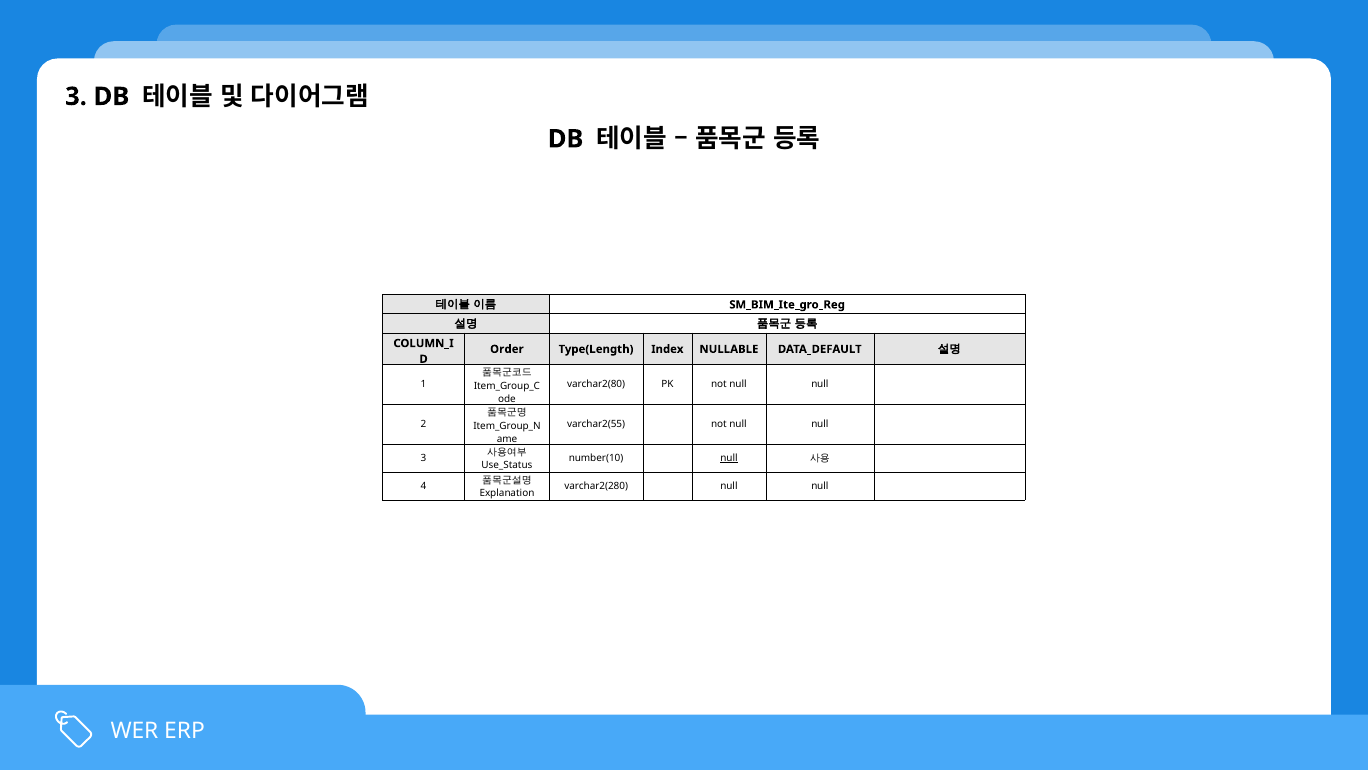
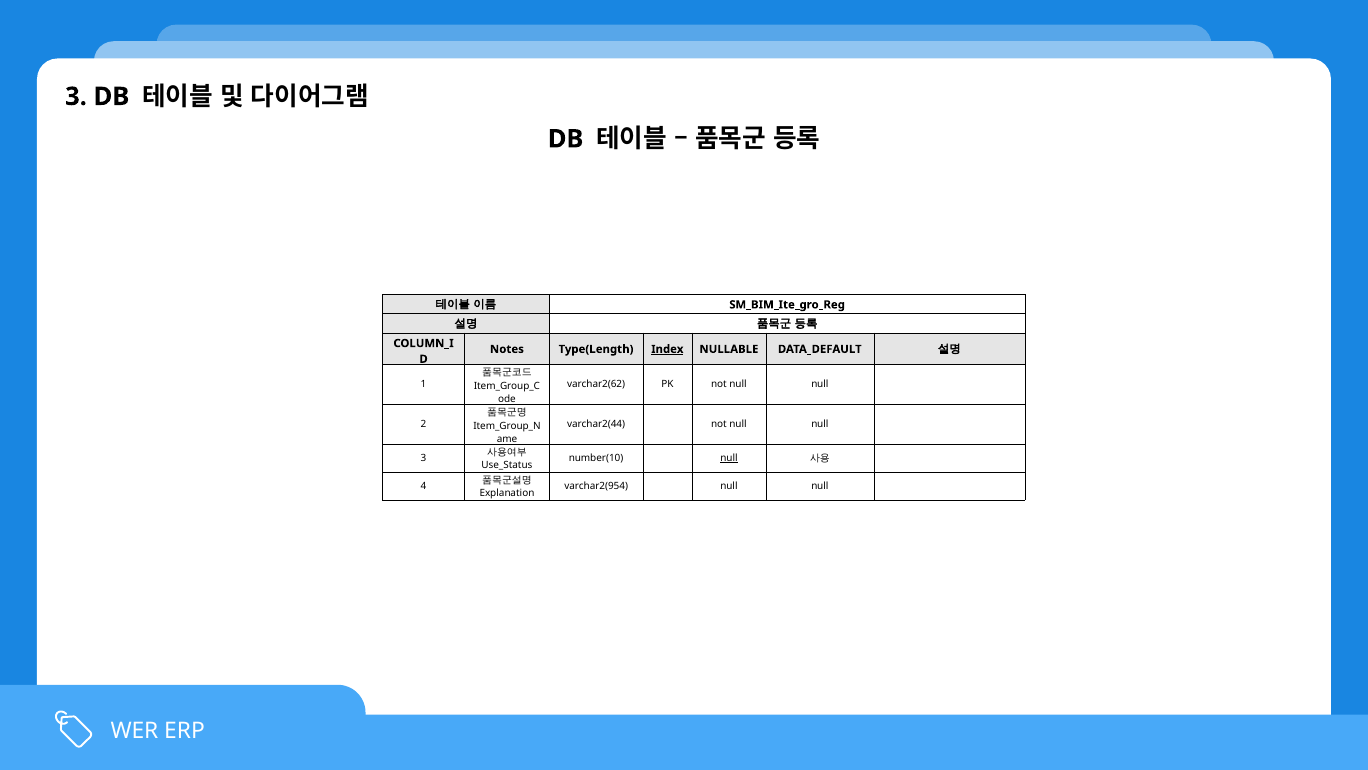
Order: Order -> Notes
Index underline: none -> present
varchar2(80: varchar2(80 -> varchar2(62
varchar2(55: varchar2(55 -> varchar2(44
varchar2(280: varchar2(280 -> varchar2(954
